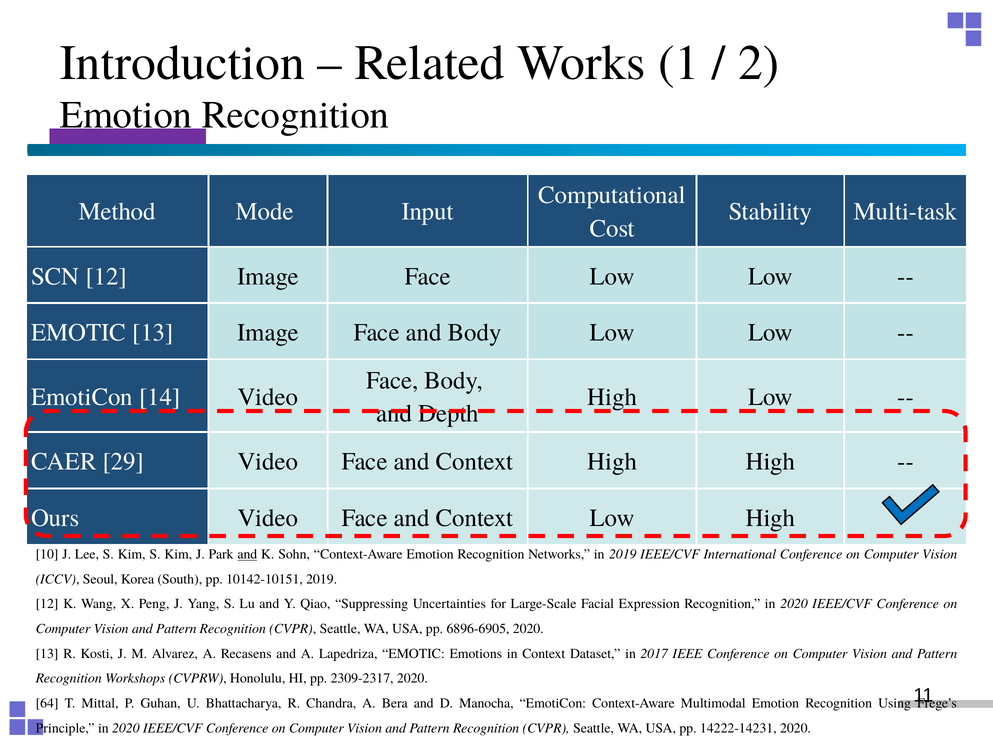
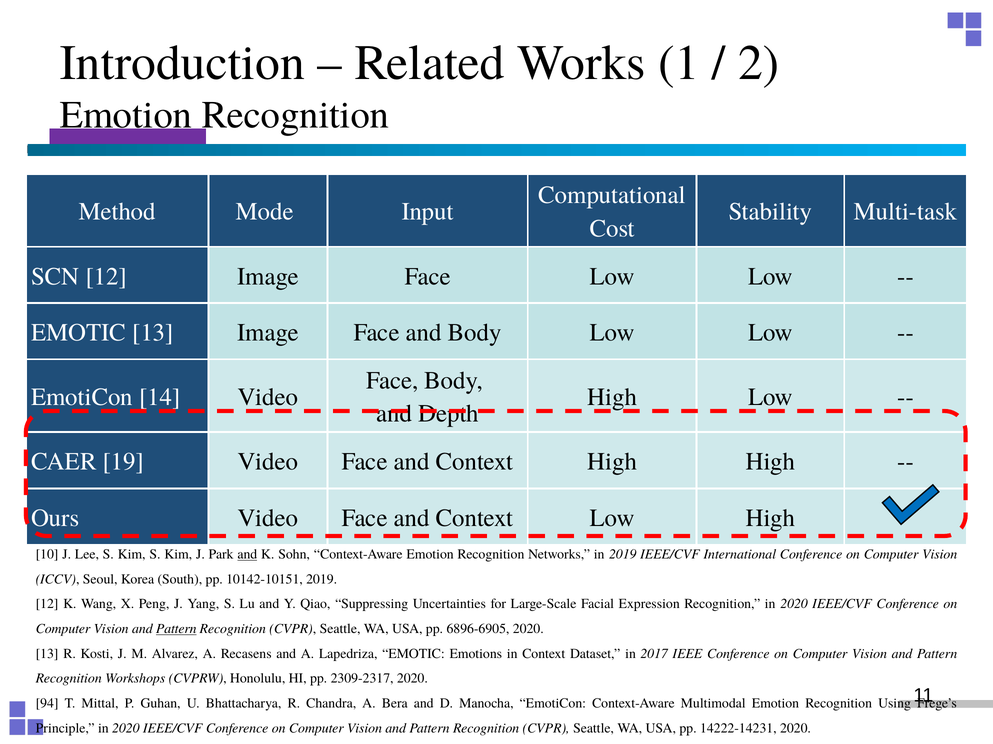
29: 29 -> 19
Pattern at (176, 629) underline: none -> present
64: 64 -> 94
